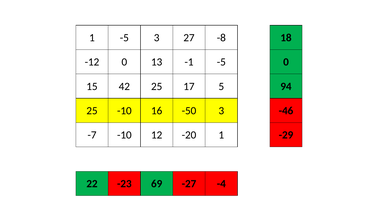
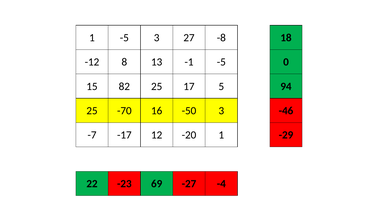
-12 0: 0 -> 8
42: 42 -> 82
25 -10: -10 -> -70
-7 -10: -10 -> -17
